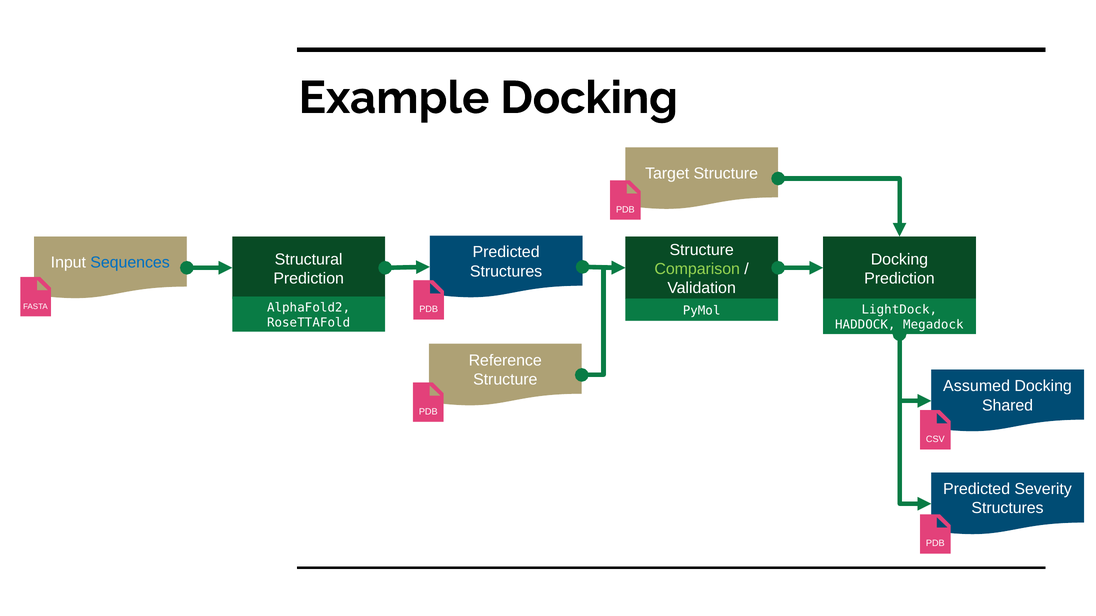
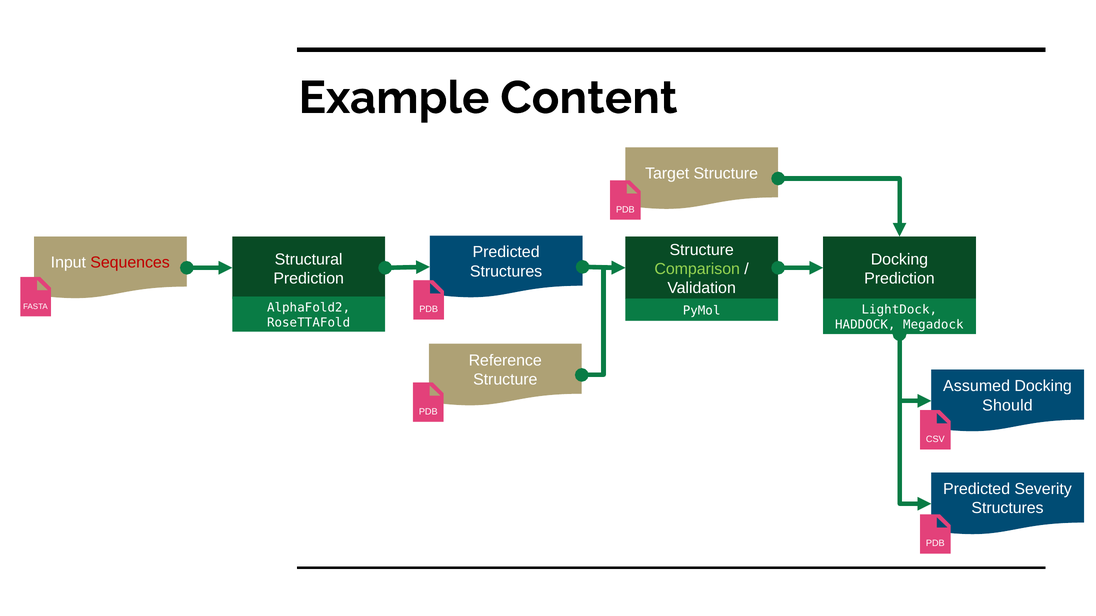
Example Docking: Docking -> Content
Sequences colour: blue -> red
Shared: Shared -> Should
